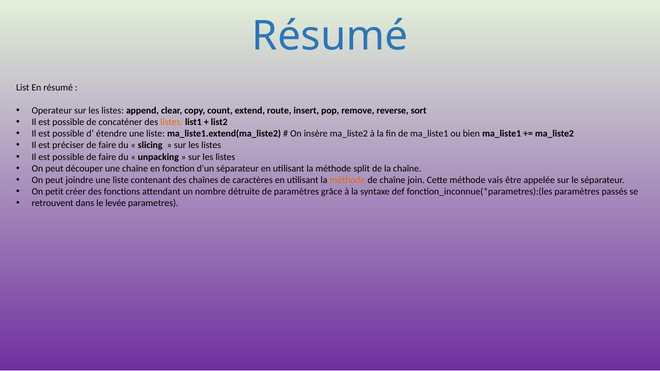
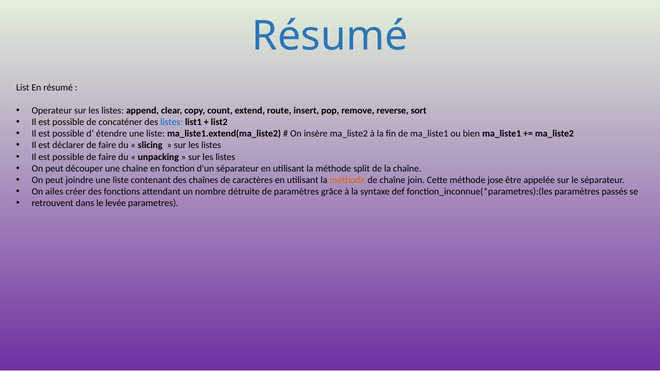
listes at (172, 122) colour: orange -> blue
préciser: préciser -> déclarer
vais: vais -> jose
petit: petit -> ailes
